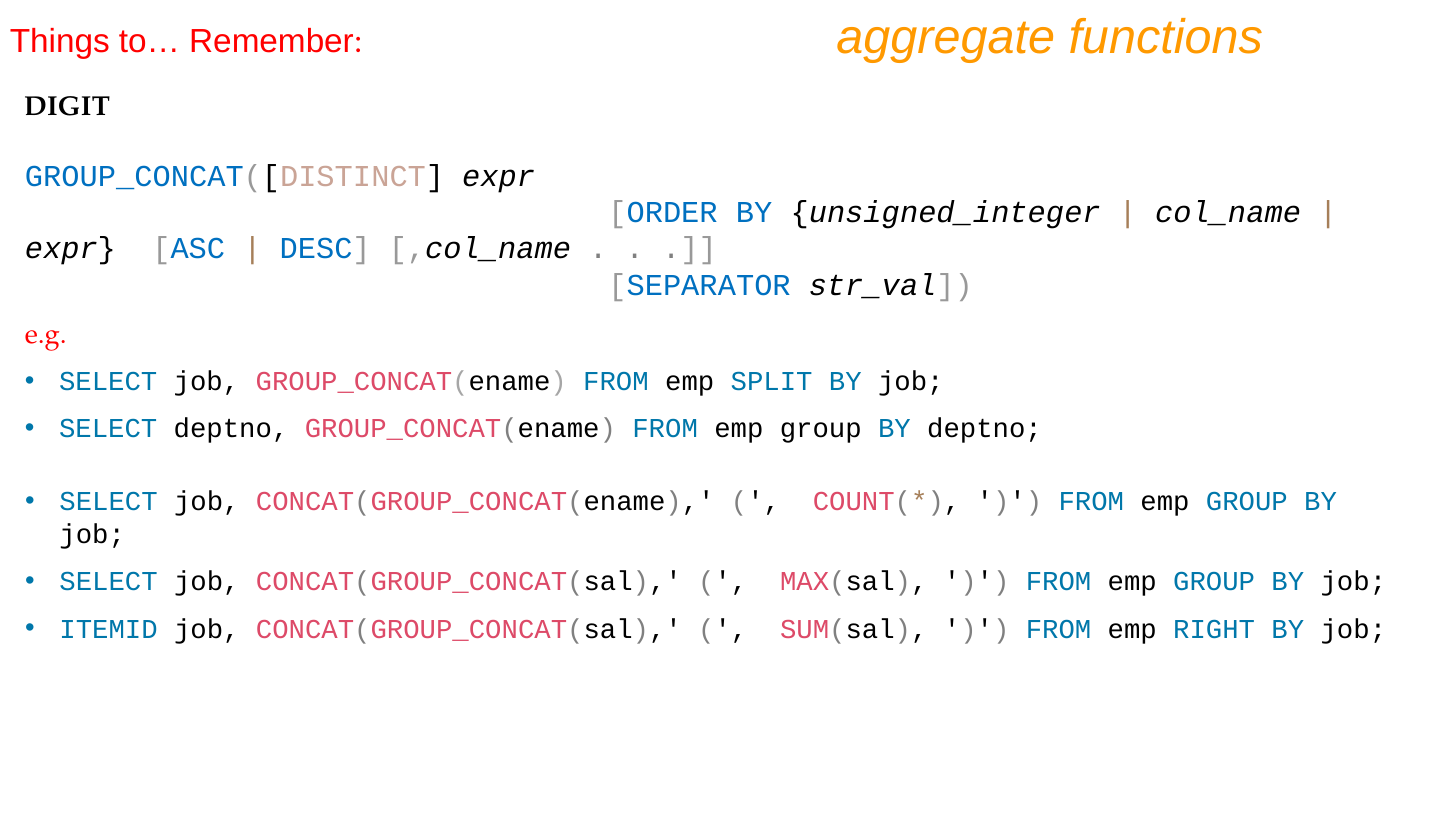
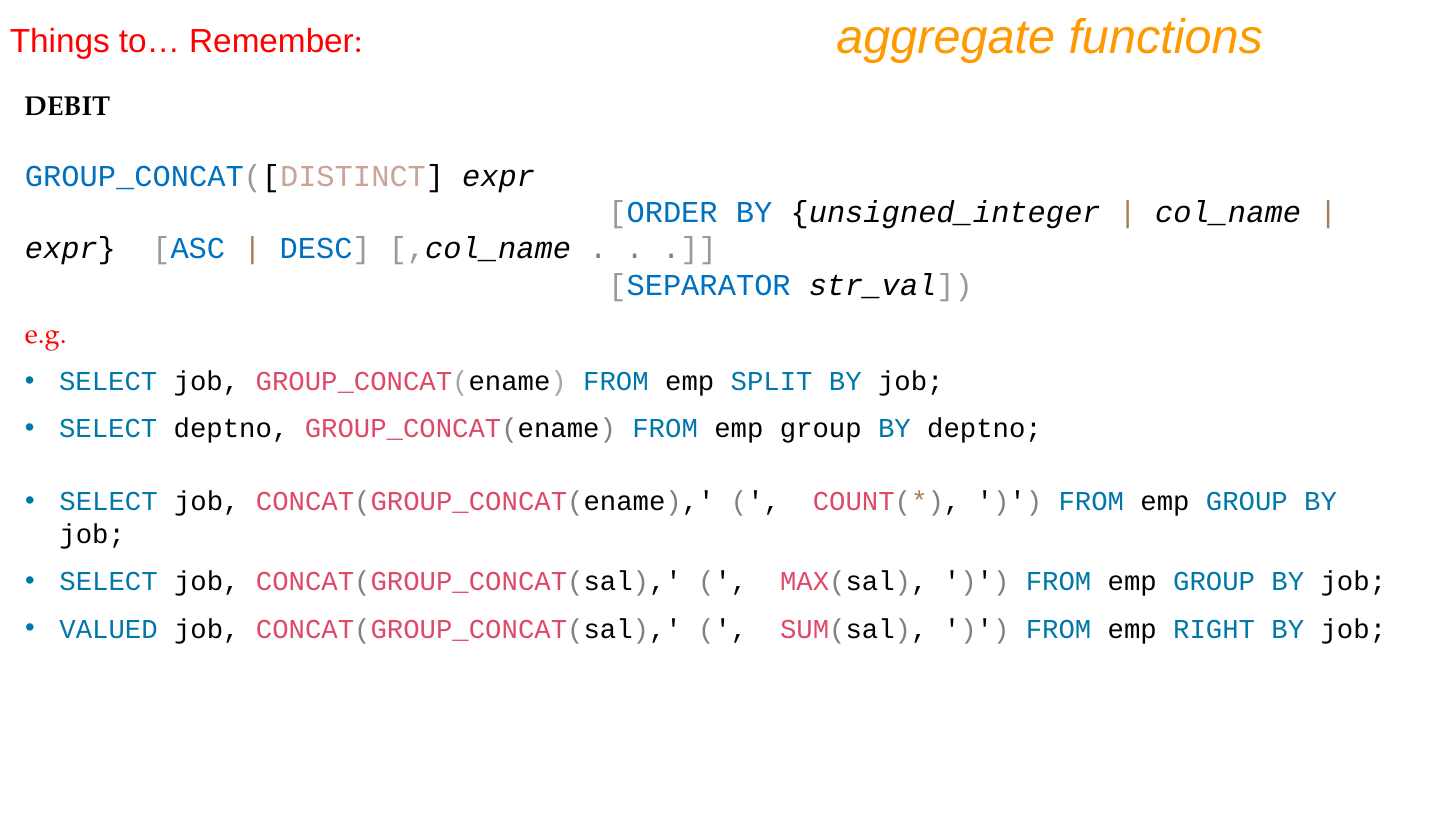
DIGIT: DIGIT -> DEBIT
ITEMID: ITEMID -> VALUED
